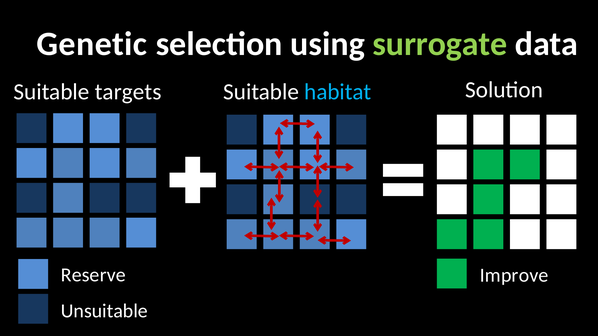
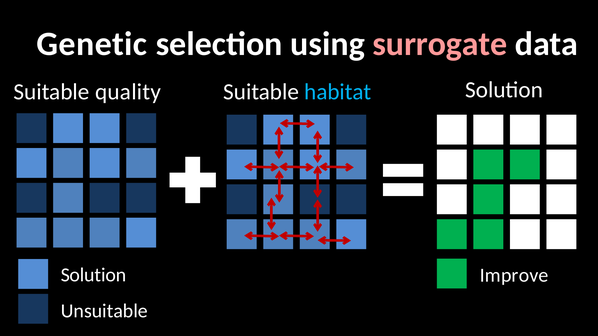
surrogate colour: light green -> pink
targets: targets -> quality
Reserve at (93, 275): Reserve -> Solution
